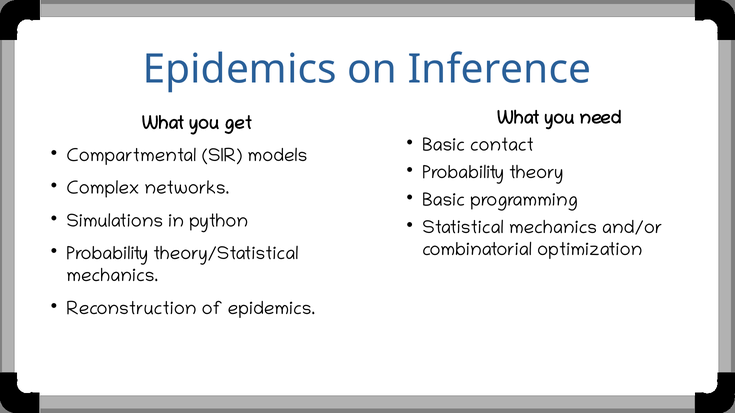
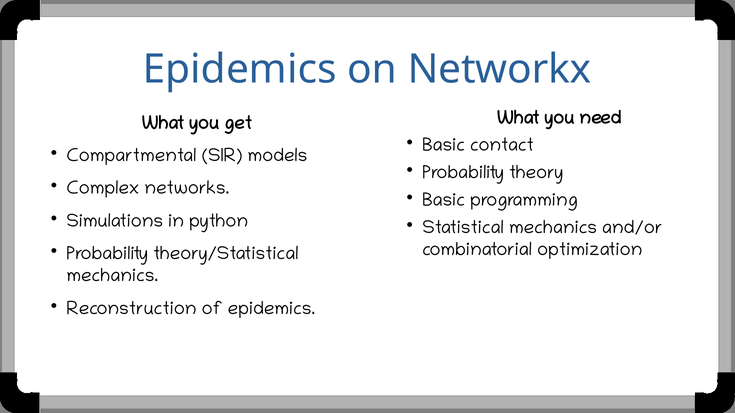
Inference: Inference -> Networkx
